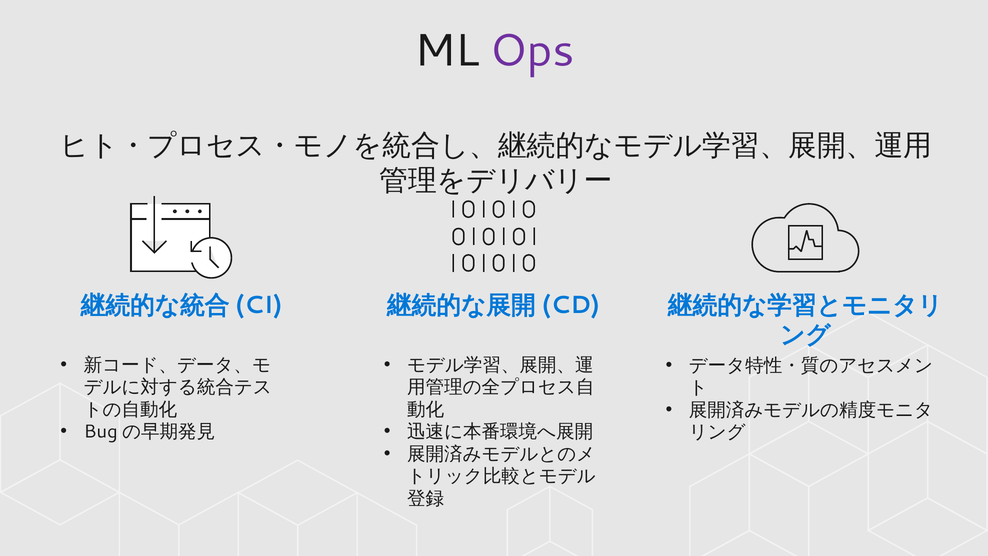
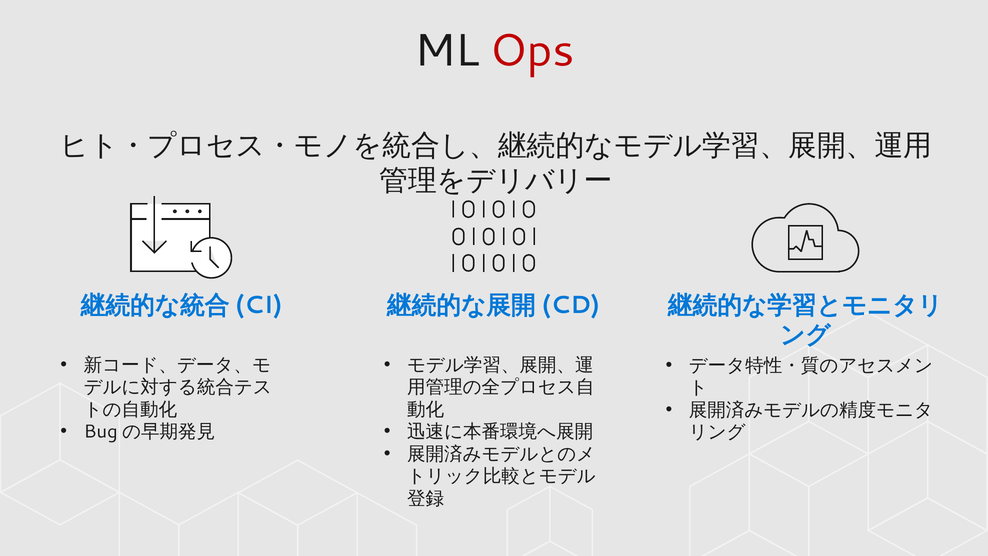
Ops colour: purple -> red
